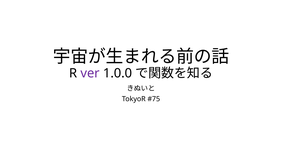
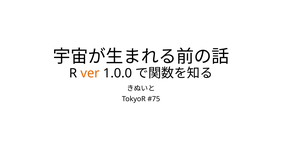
ver colour: purple -> orange
